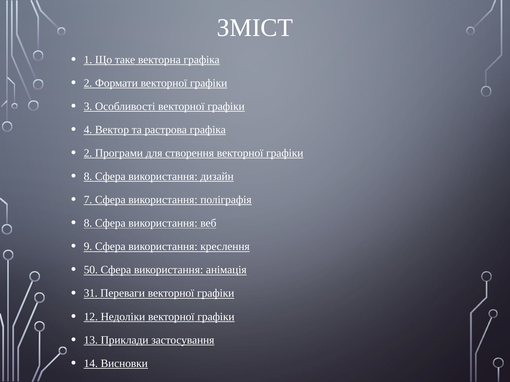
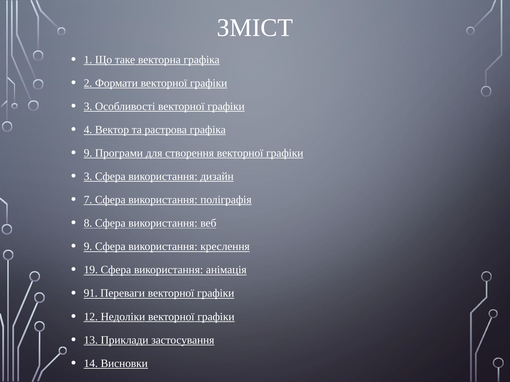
2 at (88, 153): 2 -> 9
8 at (88, 177): 8 -> 3
50: 50 -> 19
31: 31 -> 91
